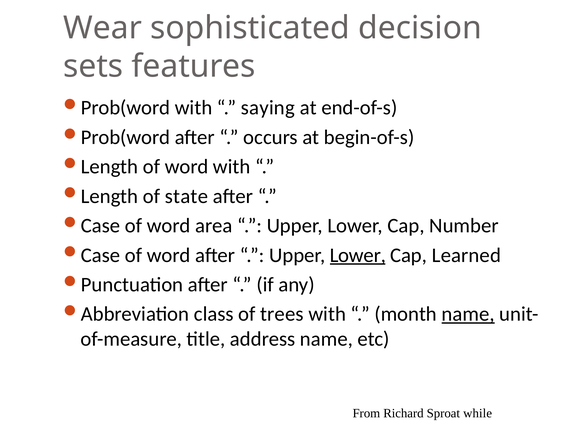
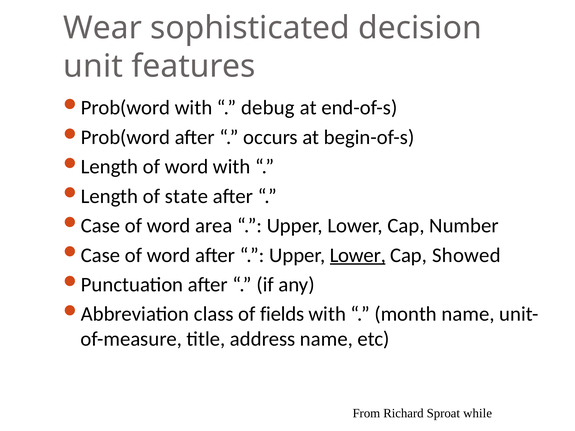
sets: sets -> unit
saying: saying -> debug
Learned: Learned -> Showed
trees: trees -> fields
name at (468, 314) underline: present -> none
